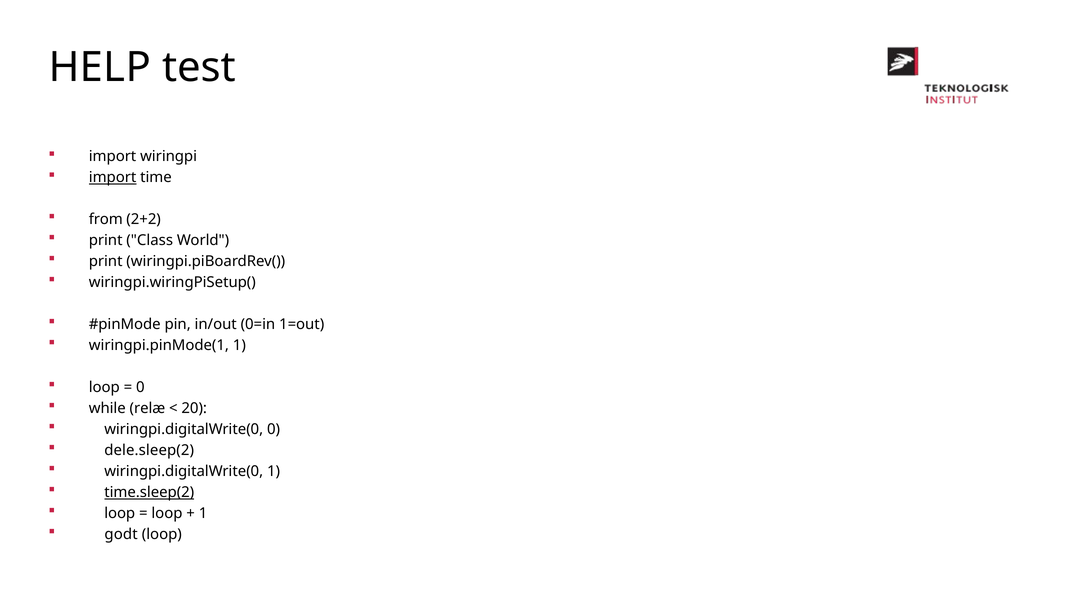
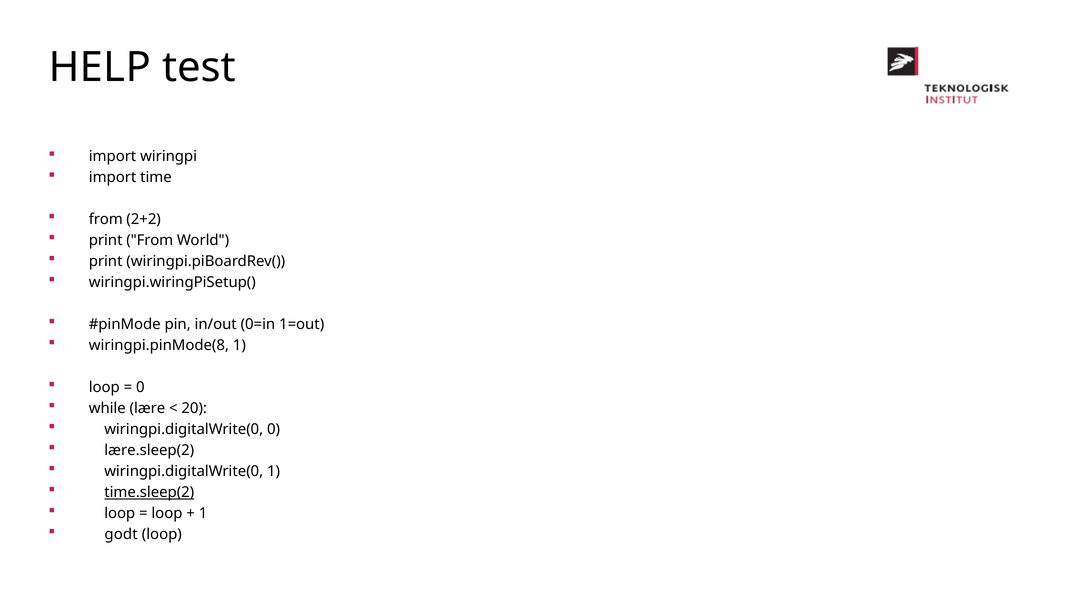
import at (113, 177) underline: present -> none
print Class: Class -> From
wiringpi.pinMode(1: wiringpi.pinMode(1 -> wiringpi.pinMode(8
relæ: relæ -> lære
dele.sleep(2: dele.sleep(2 -> lære.sleep(2
